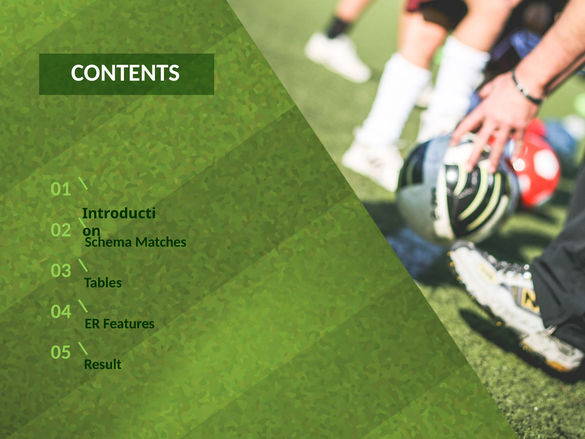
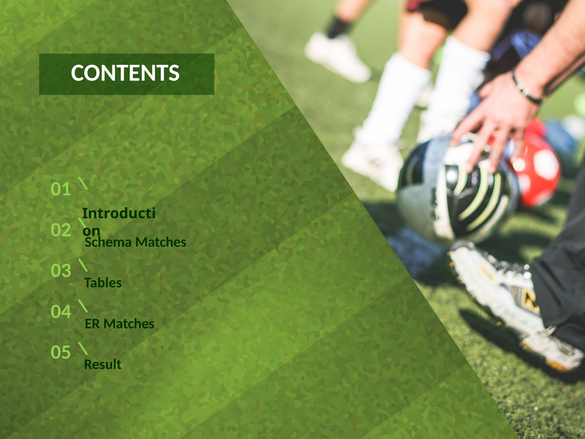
ER Features: Features -> Matches
